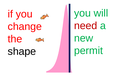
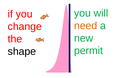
need colour: red -> orange
